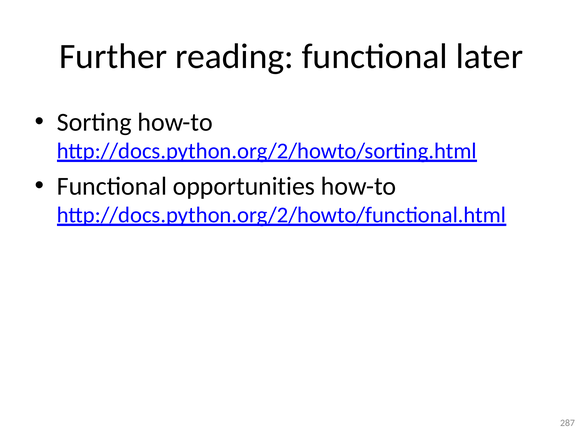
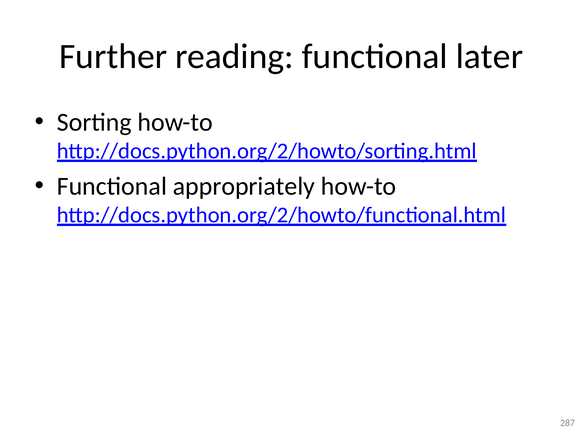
opportunities: opportunities -> appropriately
